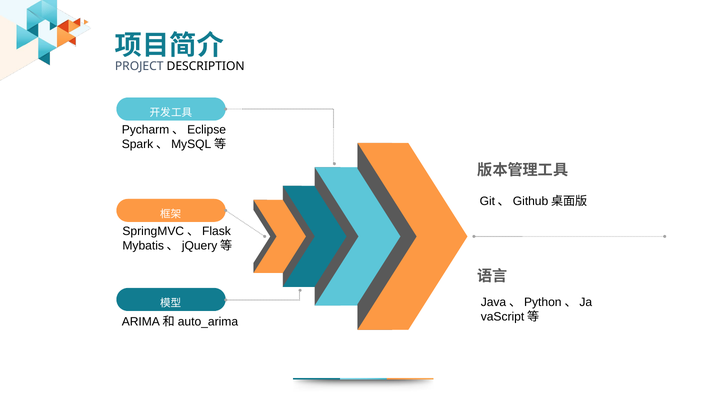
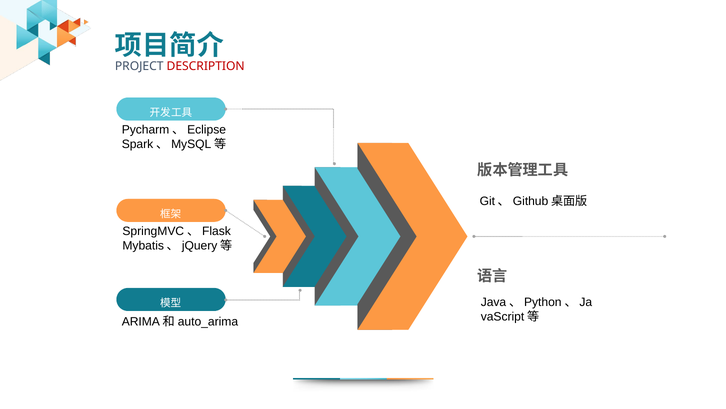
DESCRIPTION colour: black -> red
